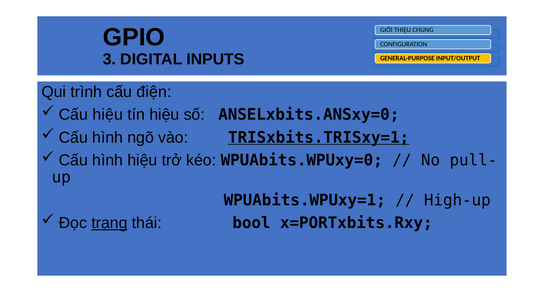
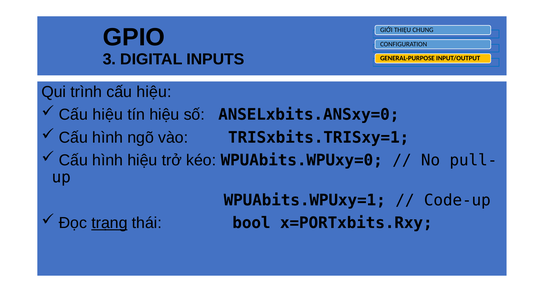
trình cấu điện: điện -> hiệu
TRISxbits.TRISxy=1 underline: present -> none
High-up: High-up -> Code-up
